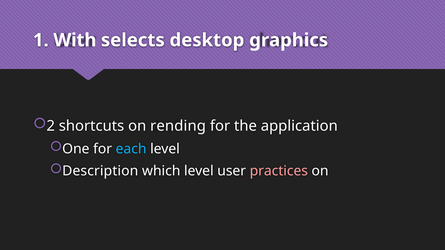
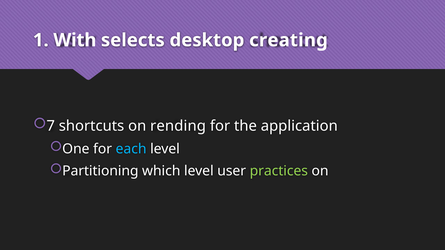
graphics: graphics -> creating
2: 2 -> 7
Description: Description -> Partitioning
practices colour: pink -> light green
